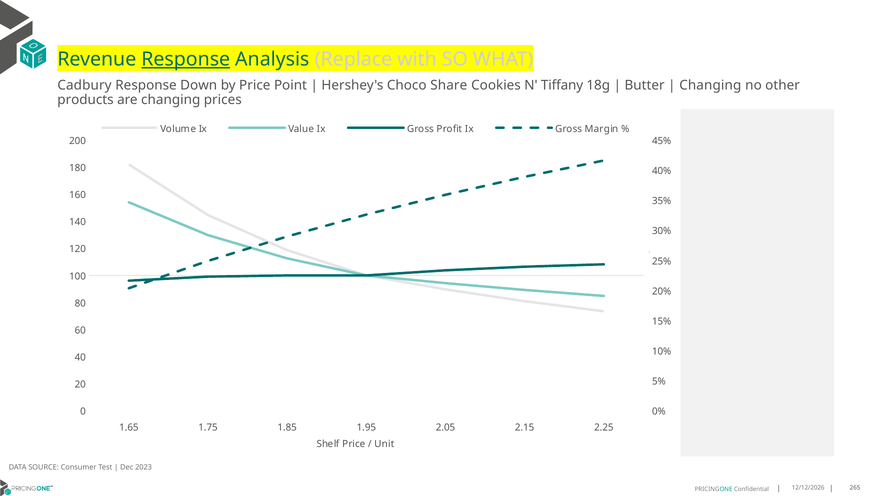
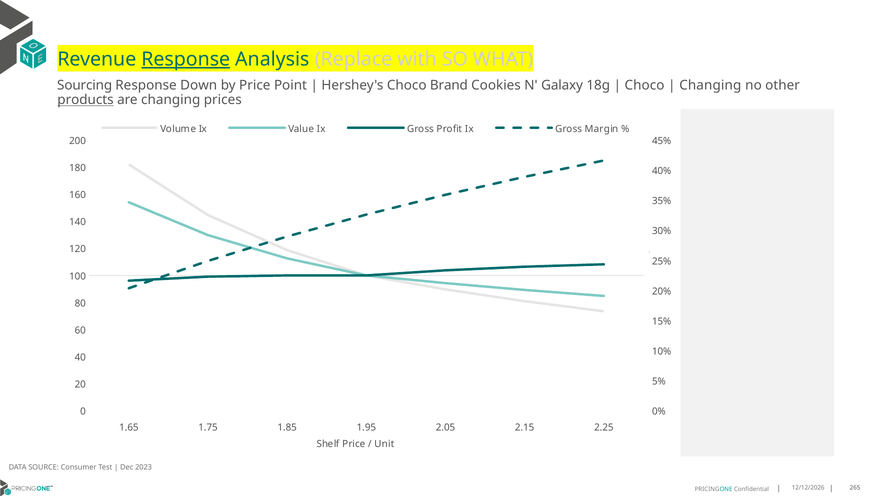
Cadbury: Cadbury -> Sourcing
Share: Share -> Brand
Tiffany: Tiffany -> Galaxy
Butter at (645, 85): Butter -> Choco
products underline: none -> present
